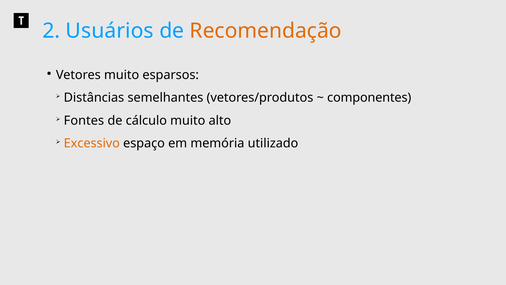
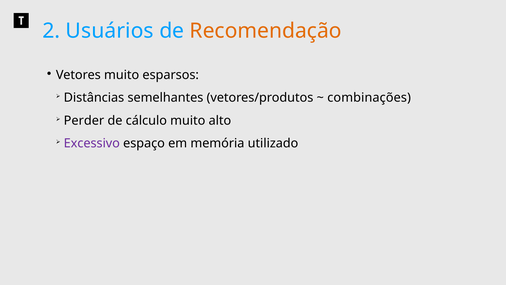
componentes: componentes -> combinações
Fontes: Fontes -> Perder
Excessivo colour: orange -> purple
